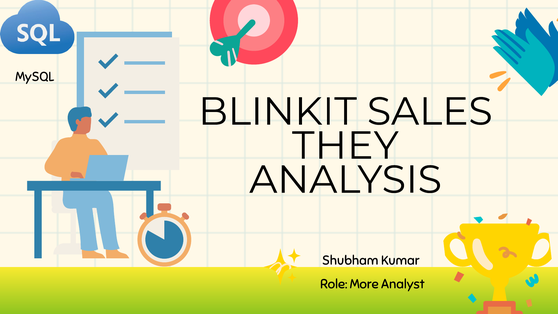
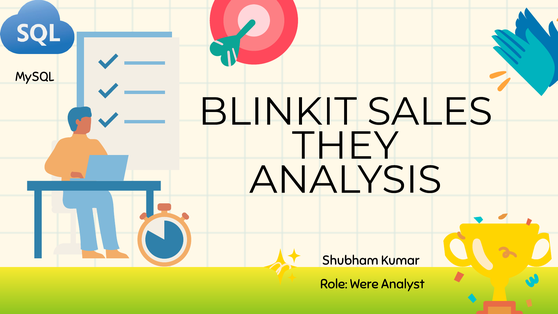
More: More -> Were
